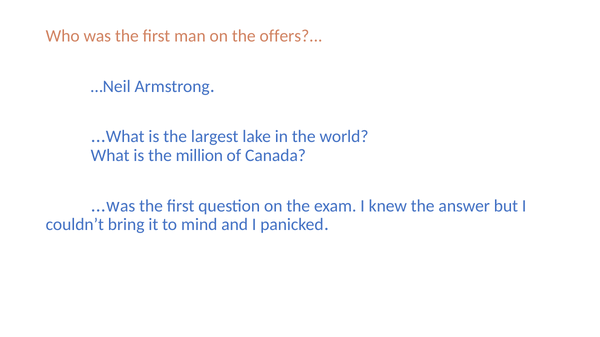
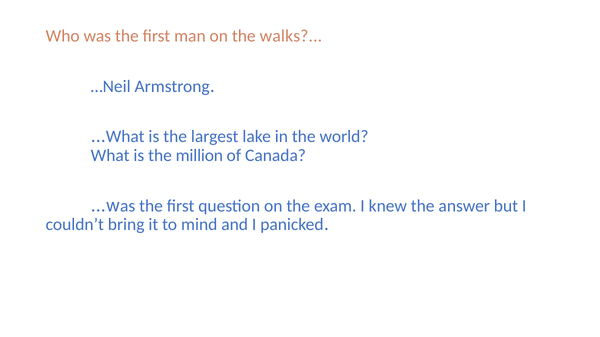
offers: offers -> walks
